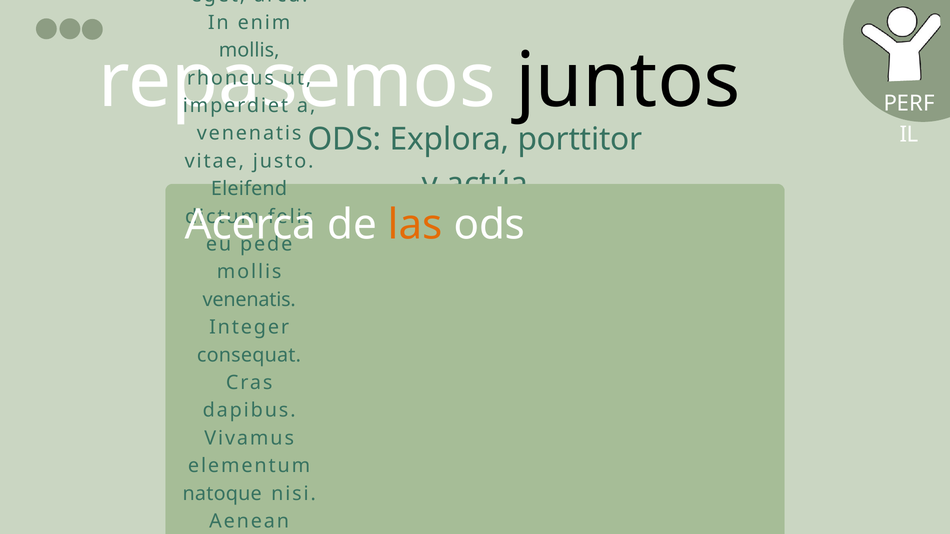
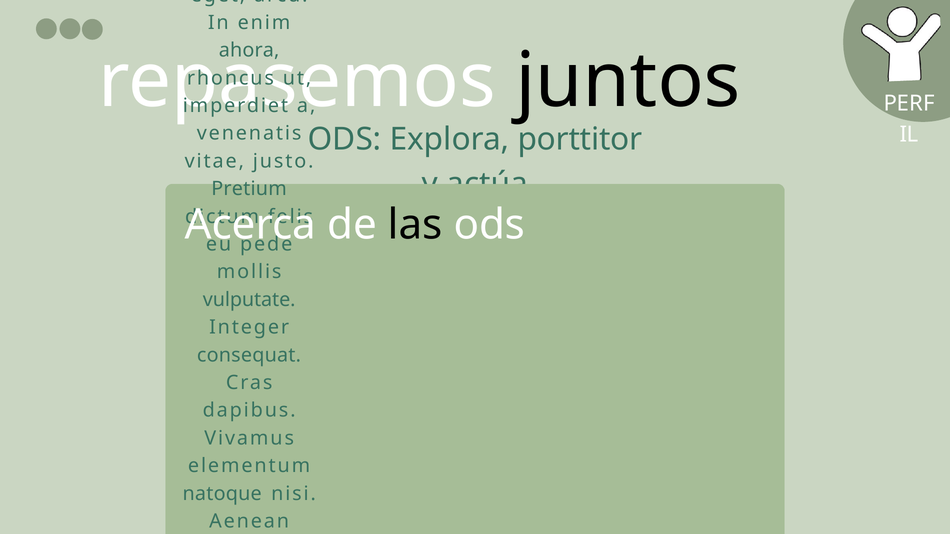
mollis at (249, 50): mollis -> ahora
Eleifend at (249, 189): Eleifend -> Pretium
las colour: orange -> black
venenatis at (249, 300): venenatis -> vulputate
